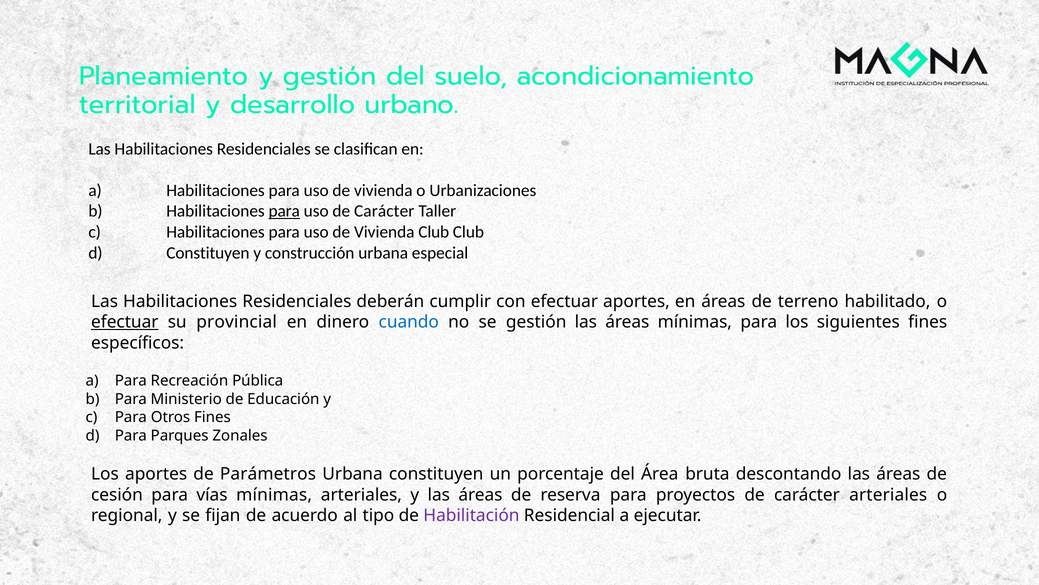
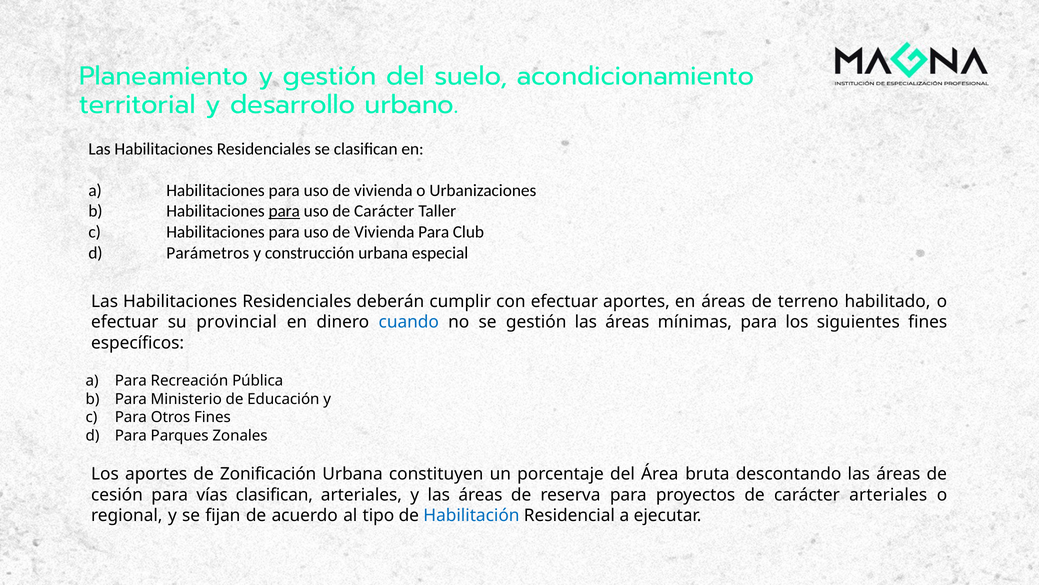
Vivienda Club: Club -> Para
d Constituyen: Constituyen -> Parámetros
efectuar at (125, 322) underline: present -> none
Parámetros: Parámetros -> Zonificación
vías mínimas: mínimas -> clasifican
Habilitación colour: purple -> blue
